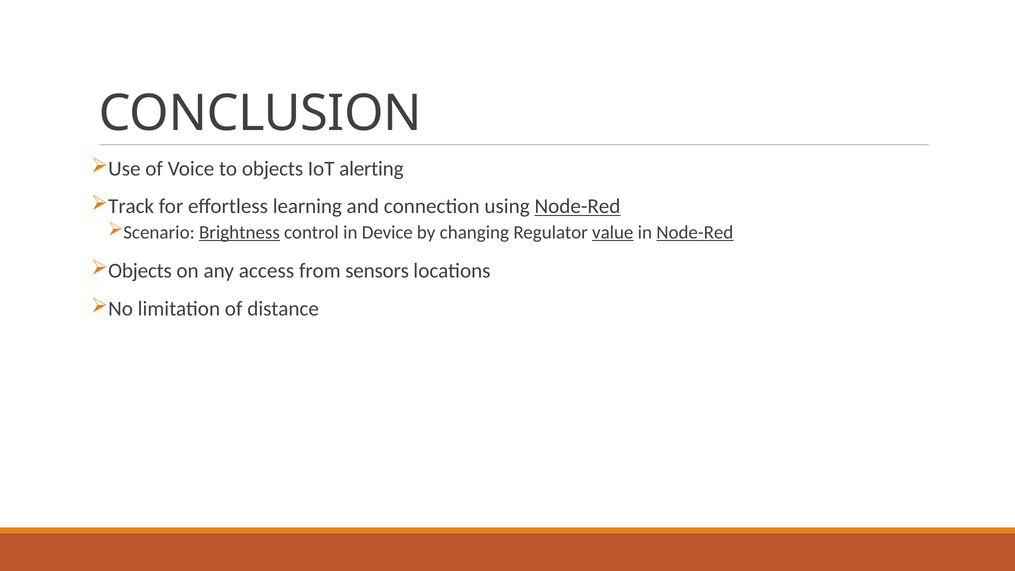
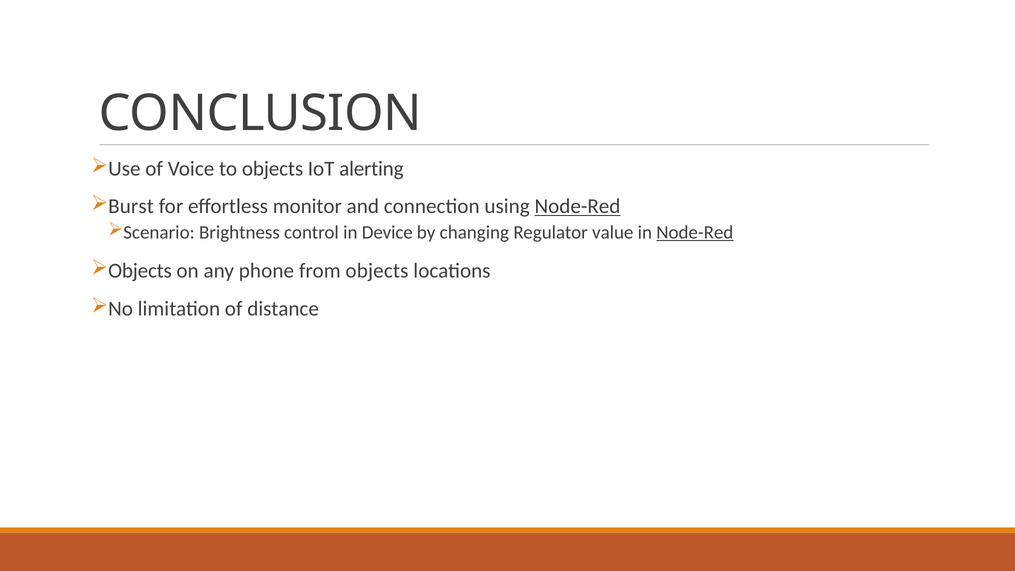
Track: Track -> Burst
learning: learning -> monitor
Brightness underline: present -> none
value underline: present -> none
access: access -> phone
from sensors: sensors -> objects
